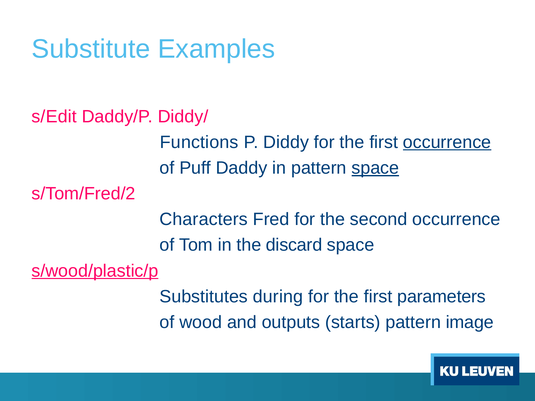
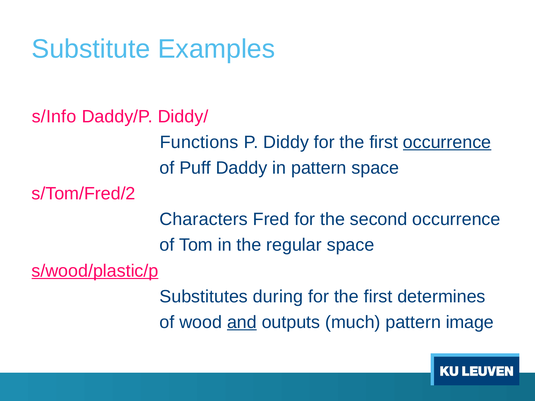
s/Edit: s/Edit -> s/Info
space at (375, 168) underline: present -> none
discard: discard -> regular
parameters: parameters -> determines
and underline: none -> present
starts: starts -> much
